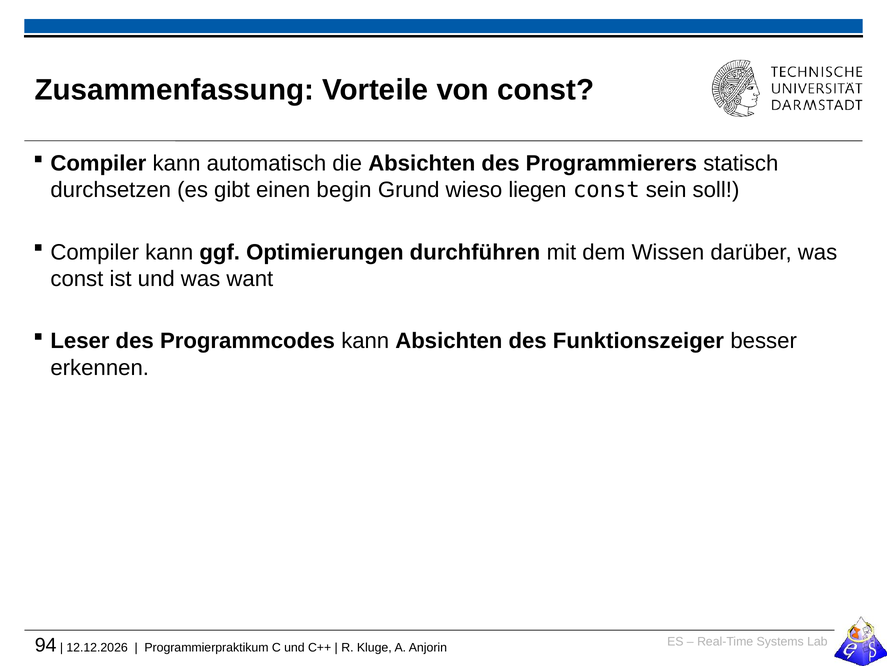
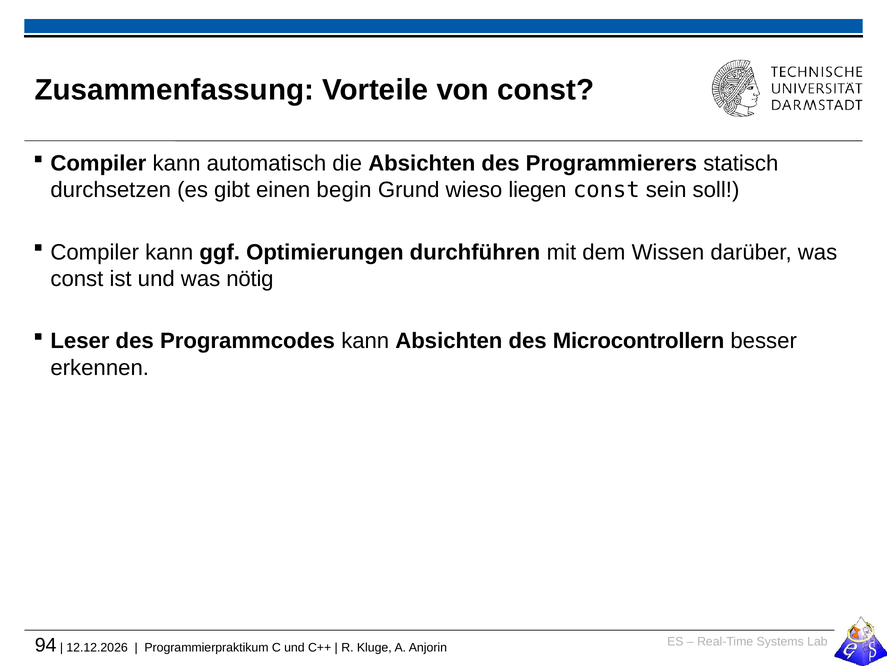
want: want -> nötig
Funktionszeiger: Funktionszeiger -> Microcontrollern
